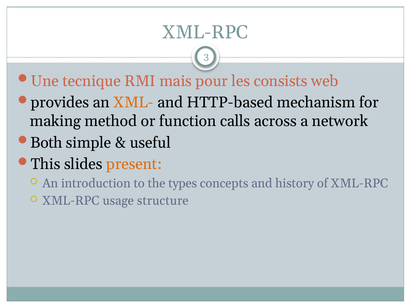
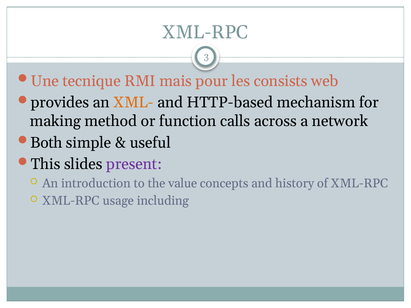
present colour: orange -> purple
types: types -> value
structure: structure -> including
